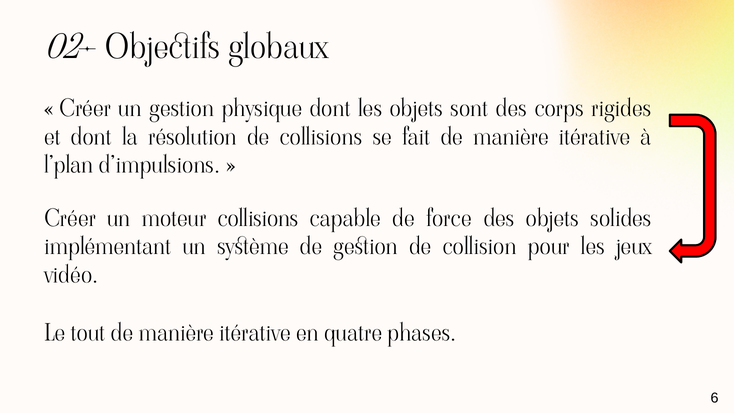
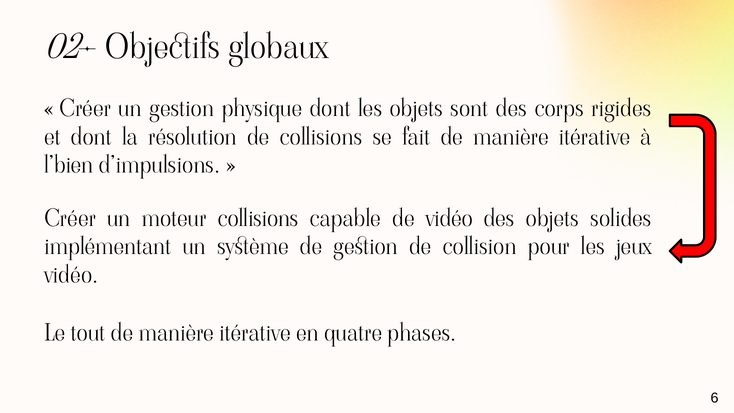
l’plan: l’plan -> l’bien
de force: force -> vidéo
